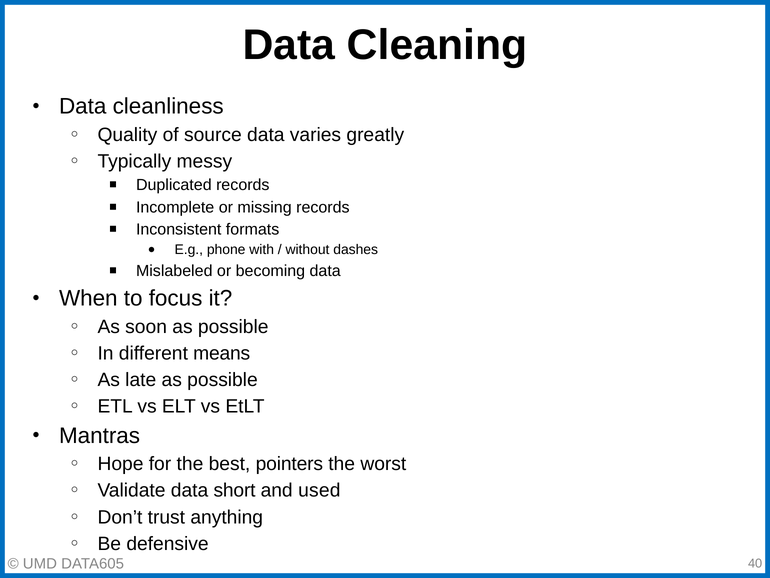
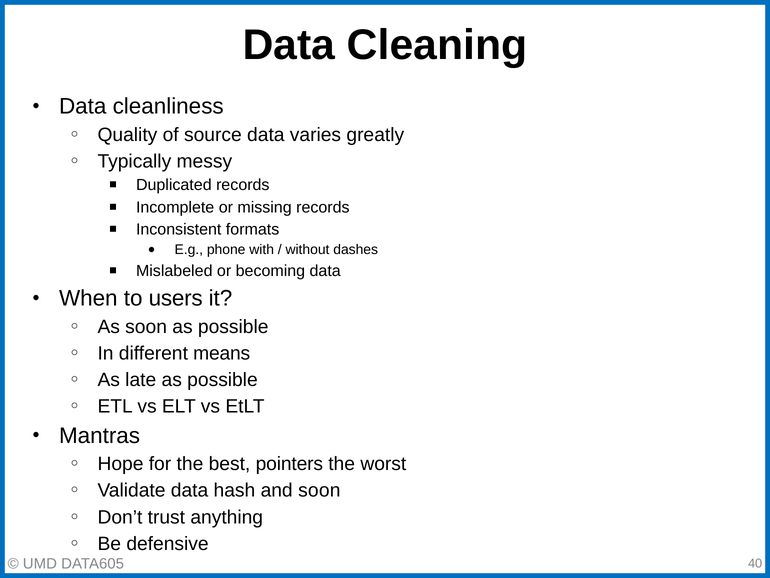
focus: focus -> users
short: short -> hash
and used: used -> soon
